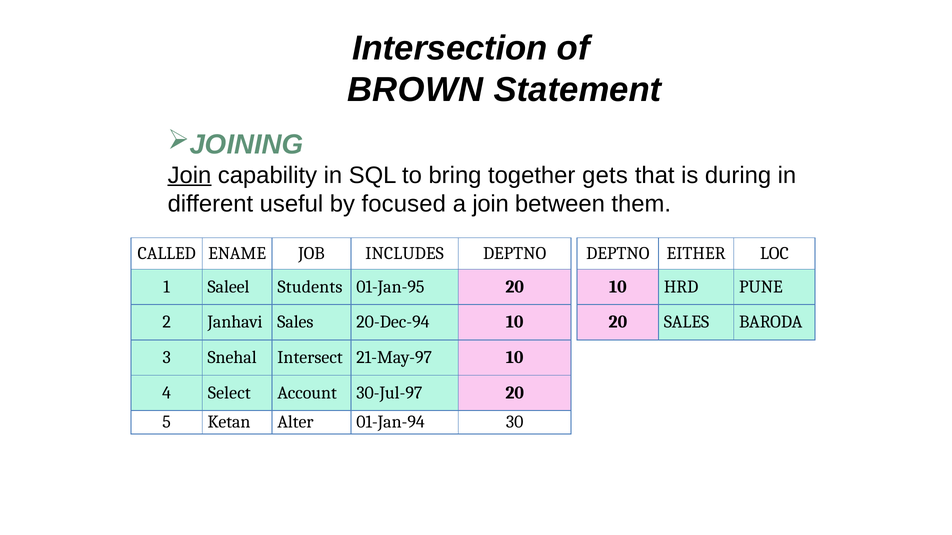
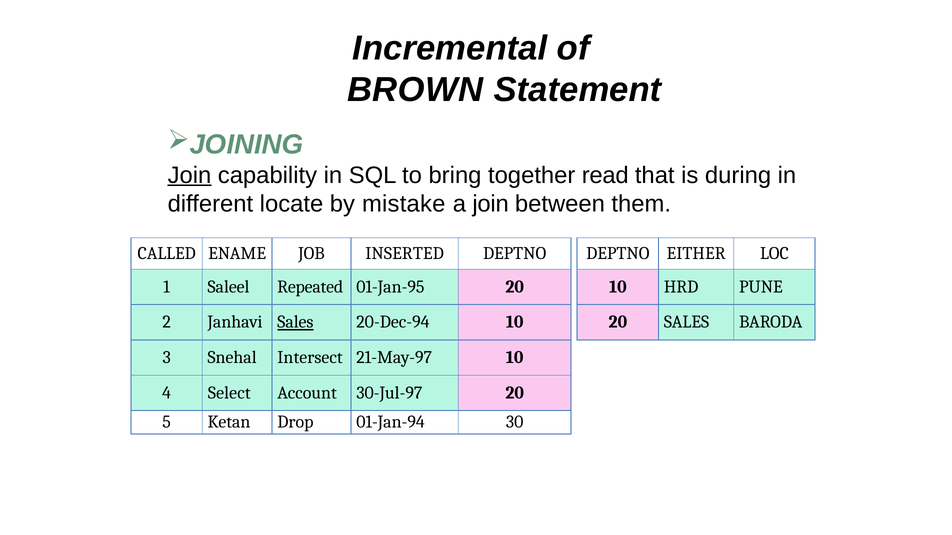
Intersection: Intersection -> Incremental
gets: gets -> read
useful: useful -> locate
focused: focused -> mistake
INCLUDES: INCLUDES -> INSERTED
Students: Students -> Repeated
Sales at (295, 322) underline: none -> present
Alter: Alter -> Drop
